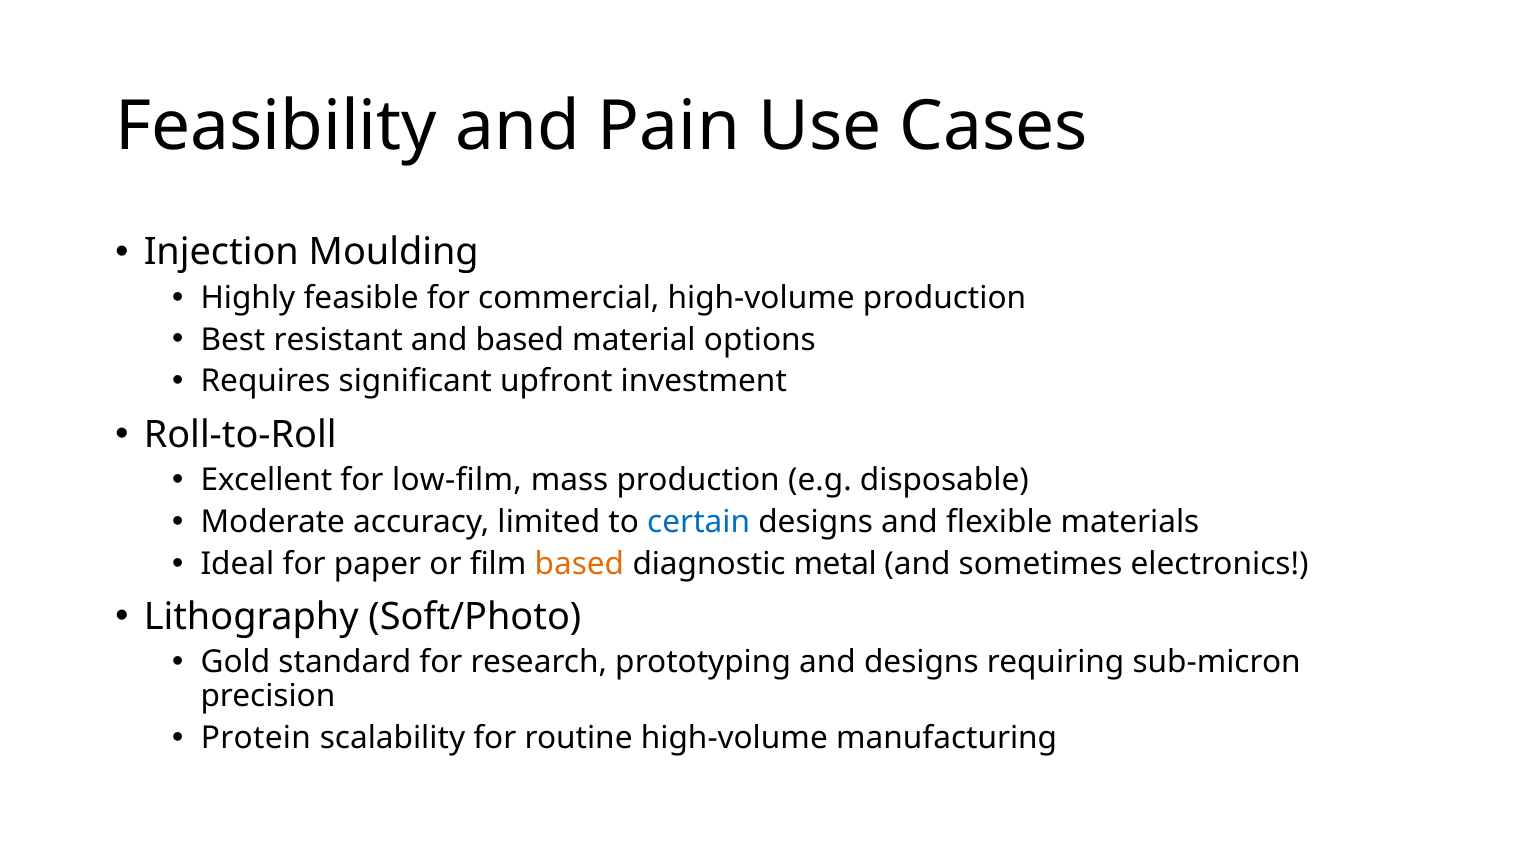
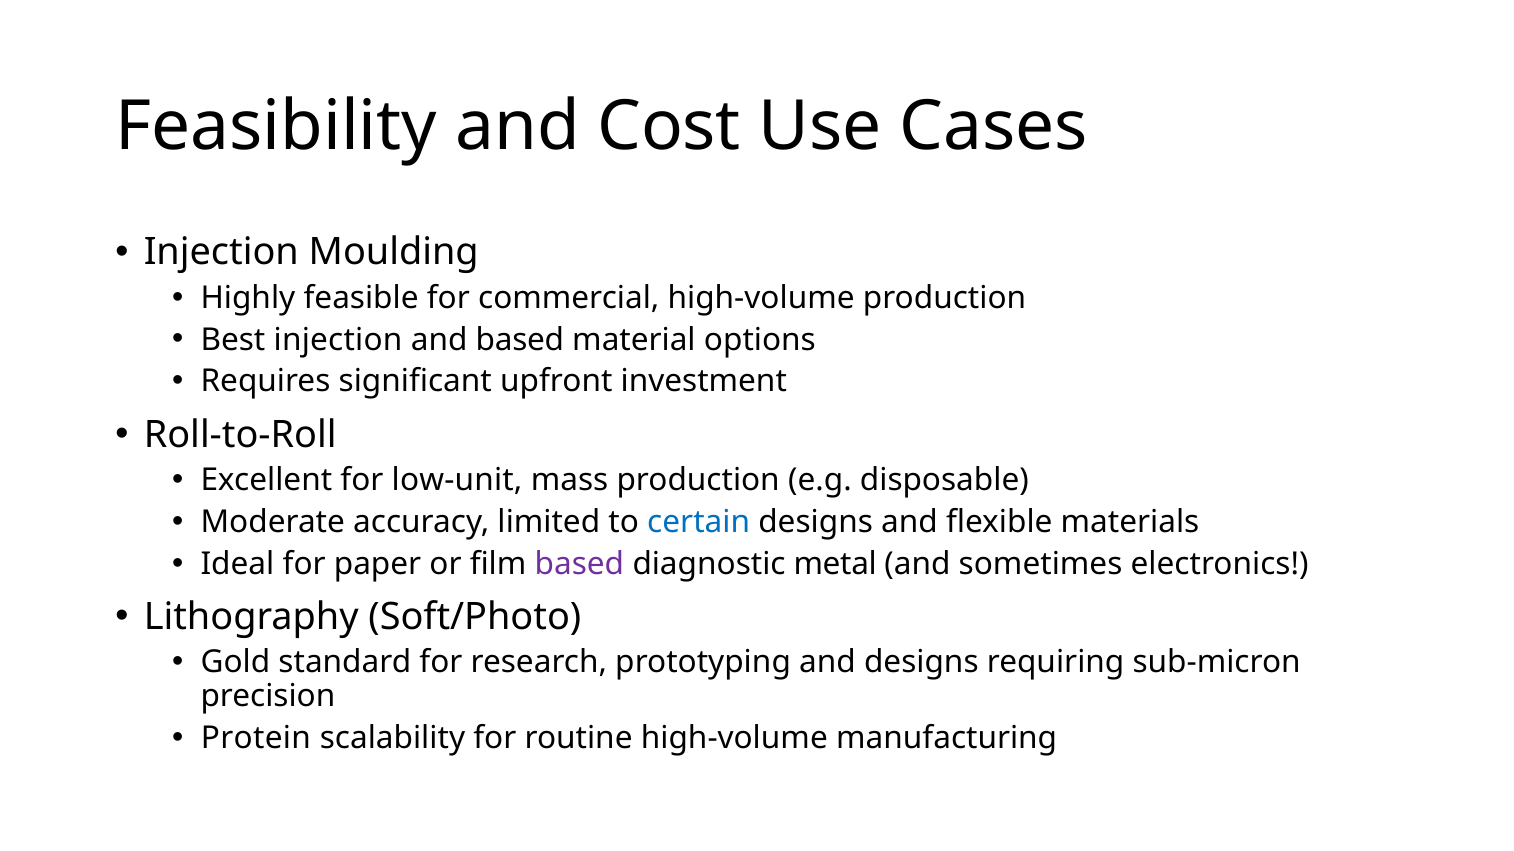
Pain: Pain -> Cost
Best resistant: resistant -> injection
low-film: low-film -> low-unit
based at (579, 564) colour: orange -> purple
